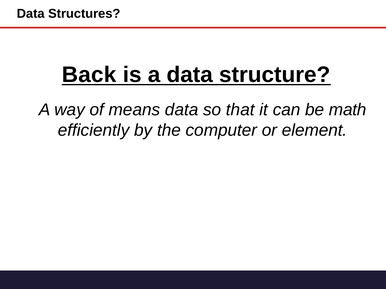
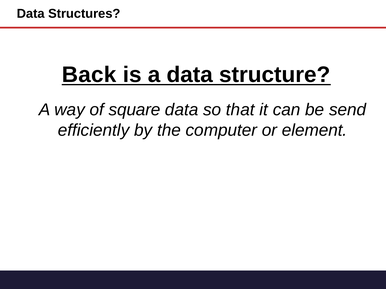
means: means -> square
math: math -> send
